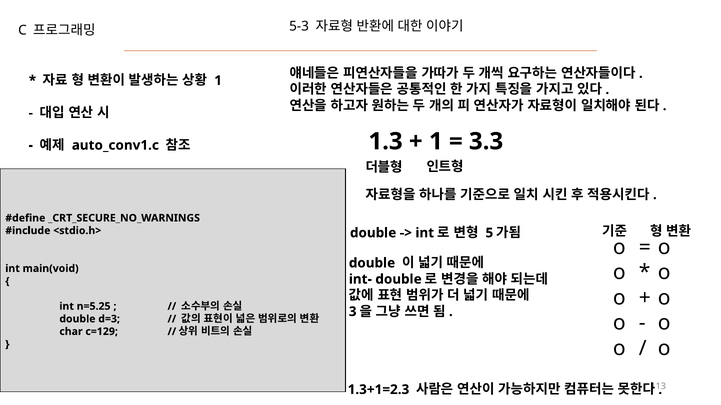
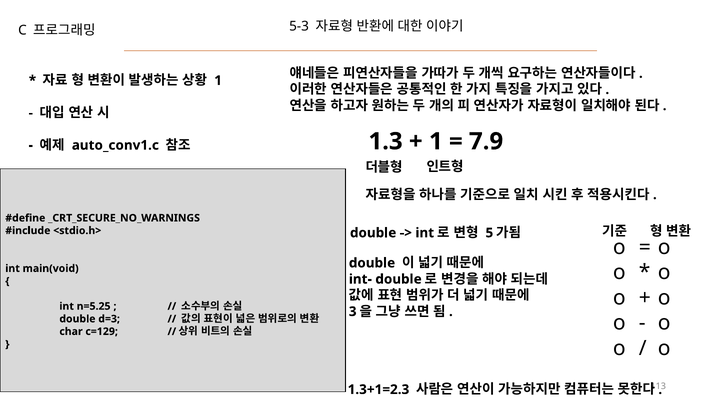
3.3: 3.3 -> 7.9
